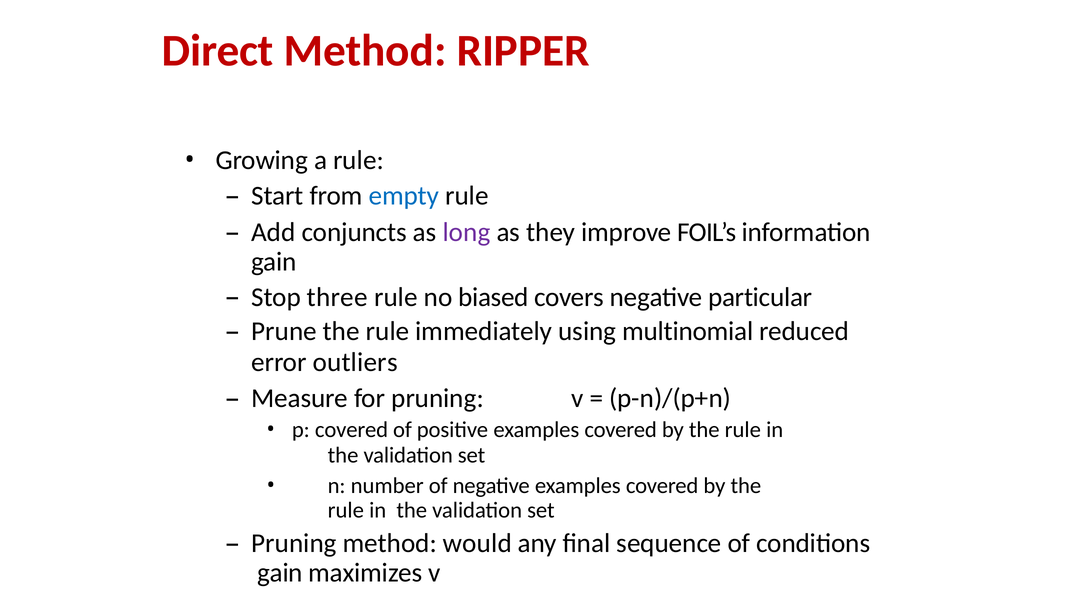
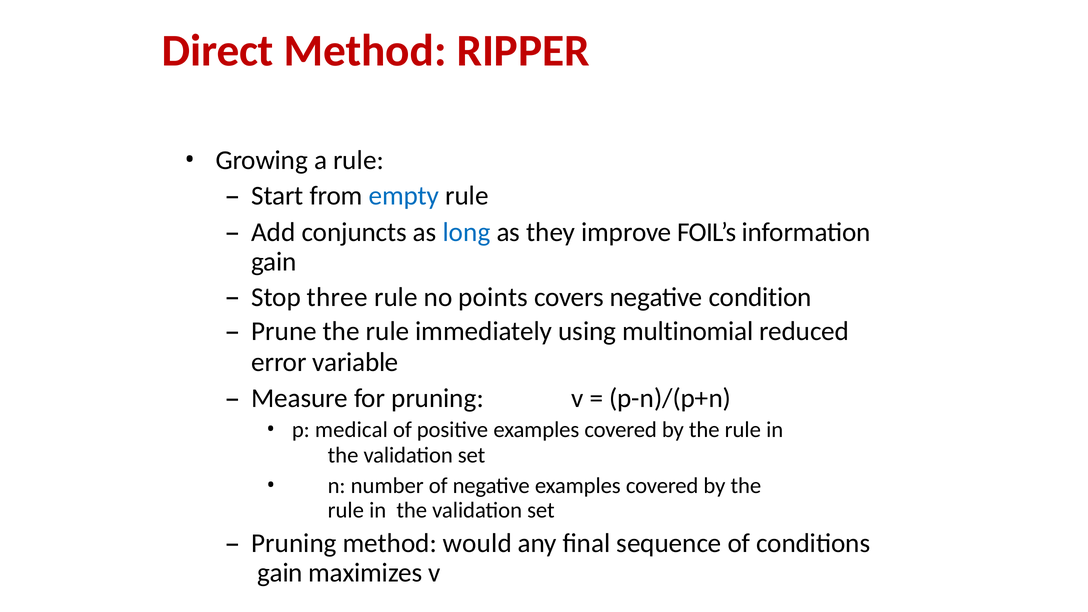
long colour: purple -> blue
biased: biased -> points
particular: particular -> condition
outliers: outliers -> variable
p covered: covered -> medical
